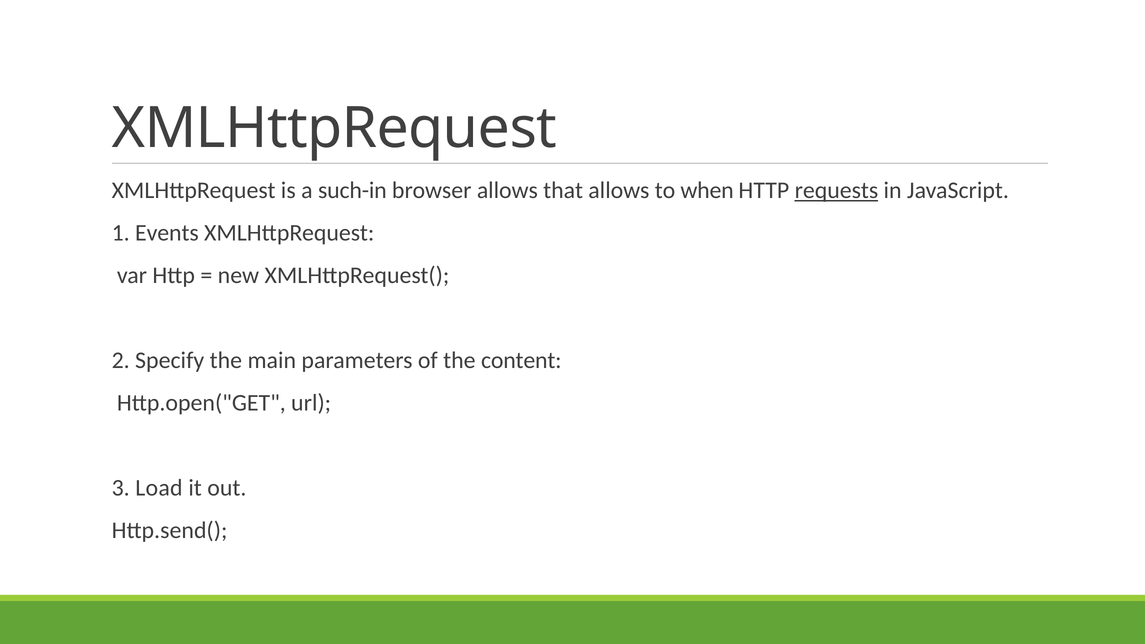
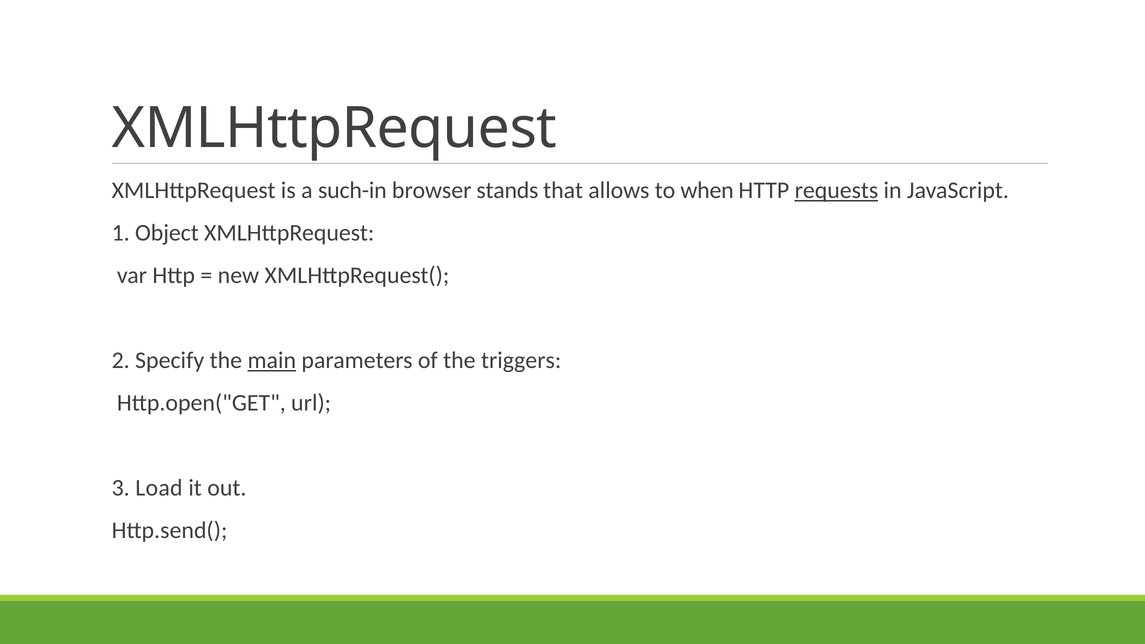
browser allows: allows -> stands
Events: Events -> Object
main underline: none -> present
content: content -> triggers
